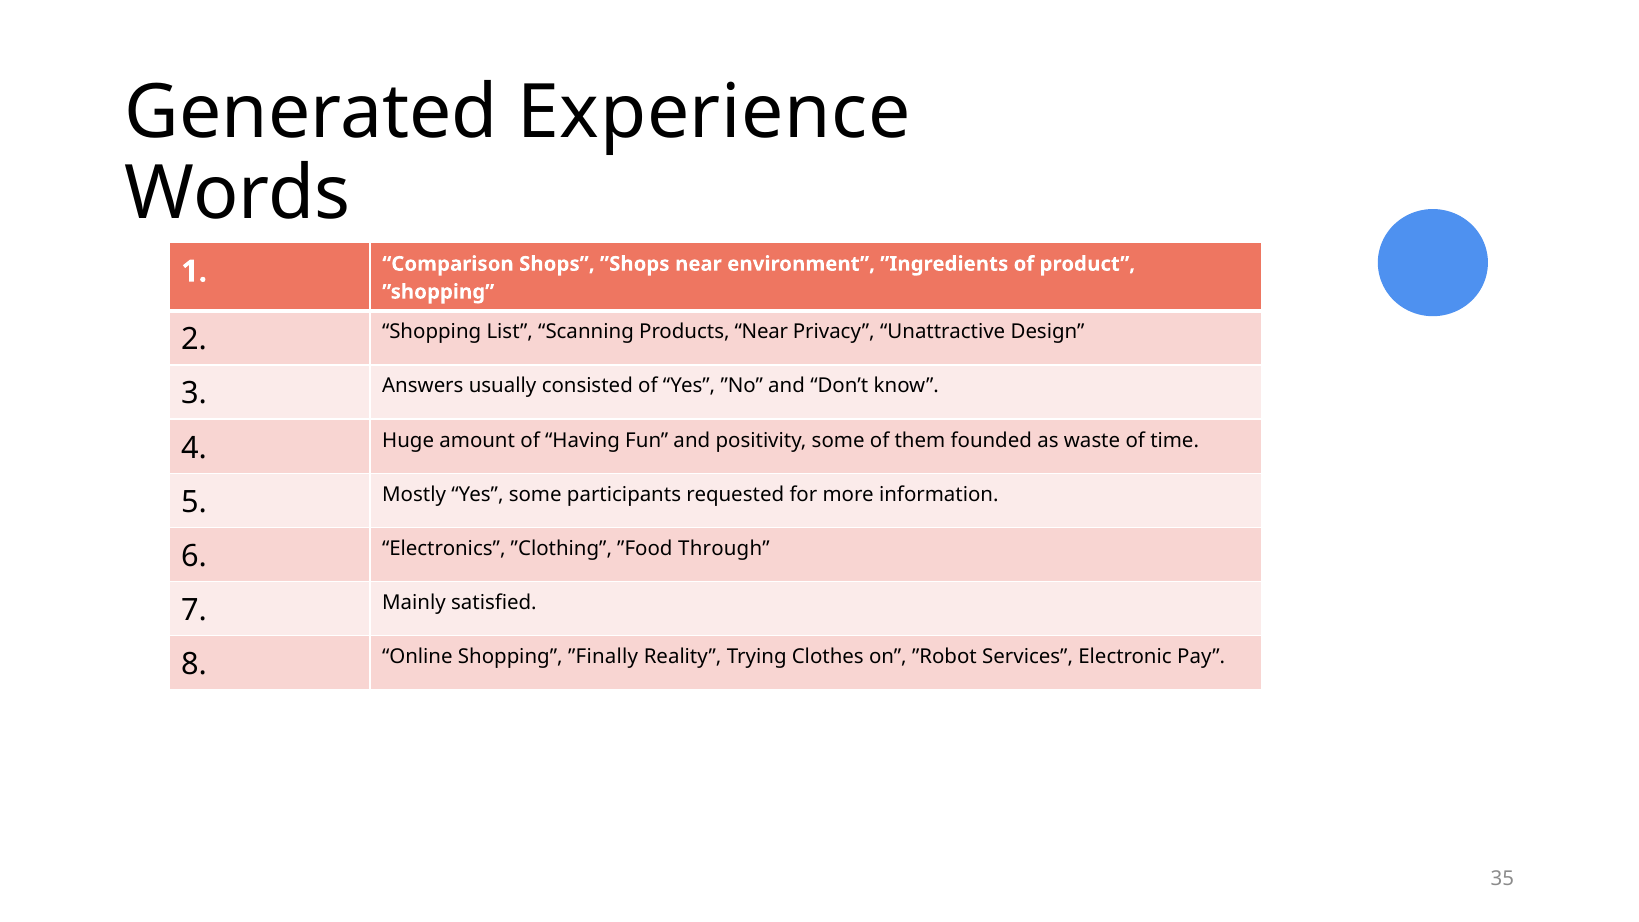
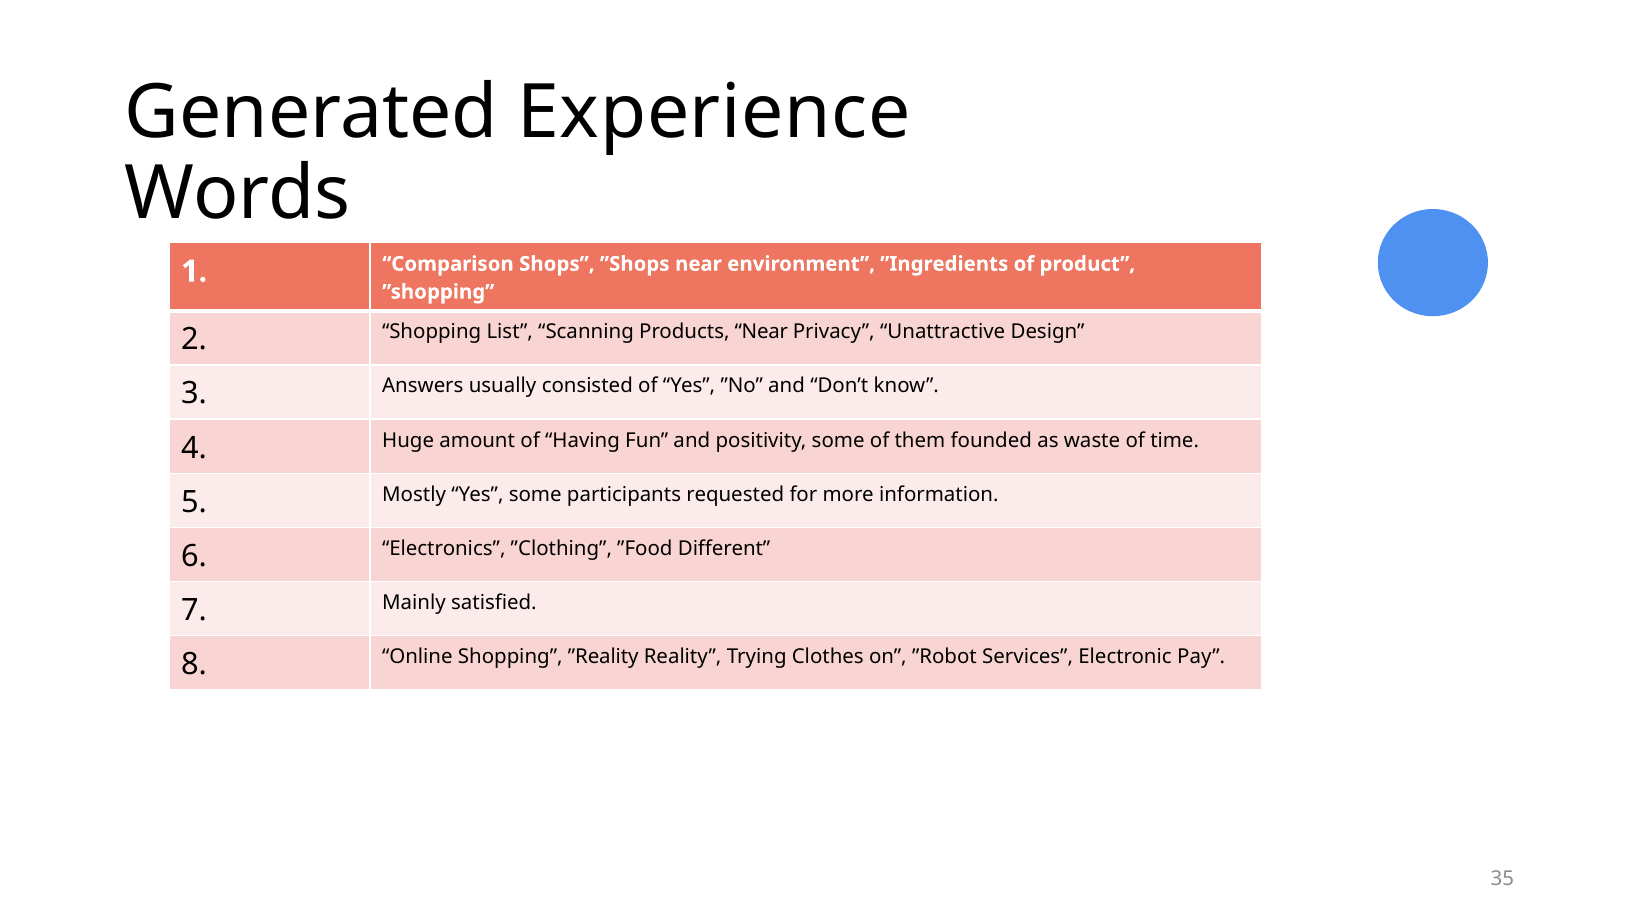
Through: Through -> Different
”Finally: ”Finally -> ”Reality
